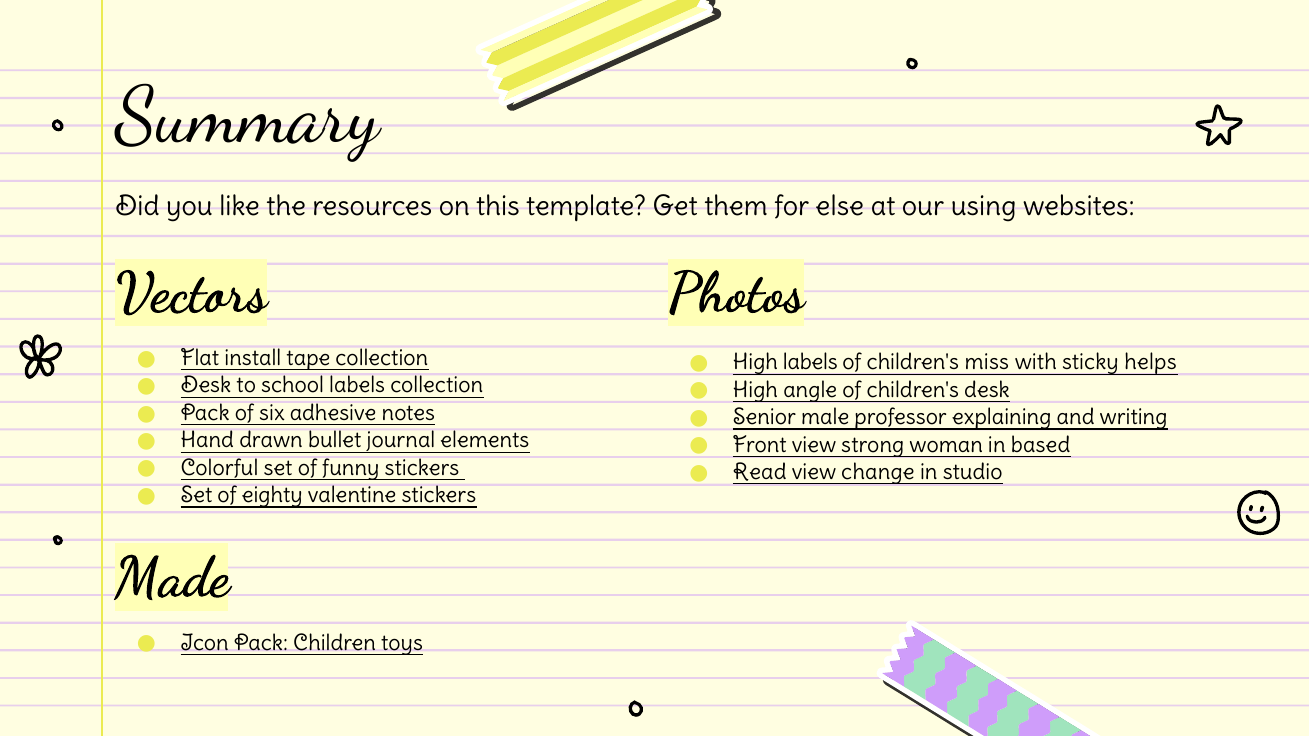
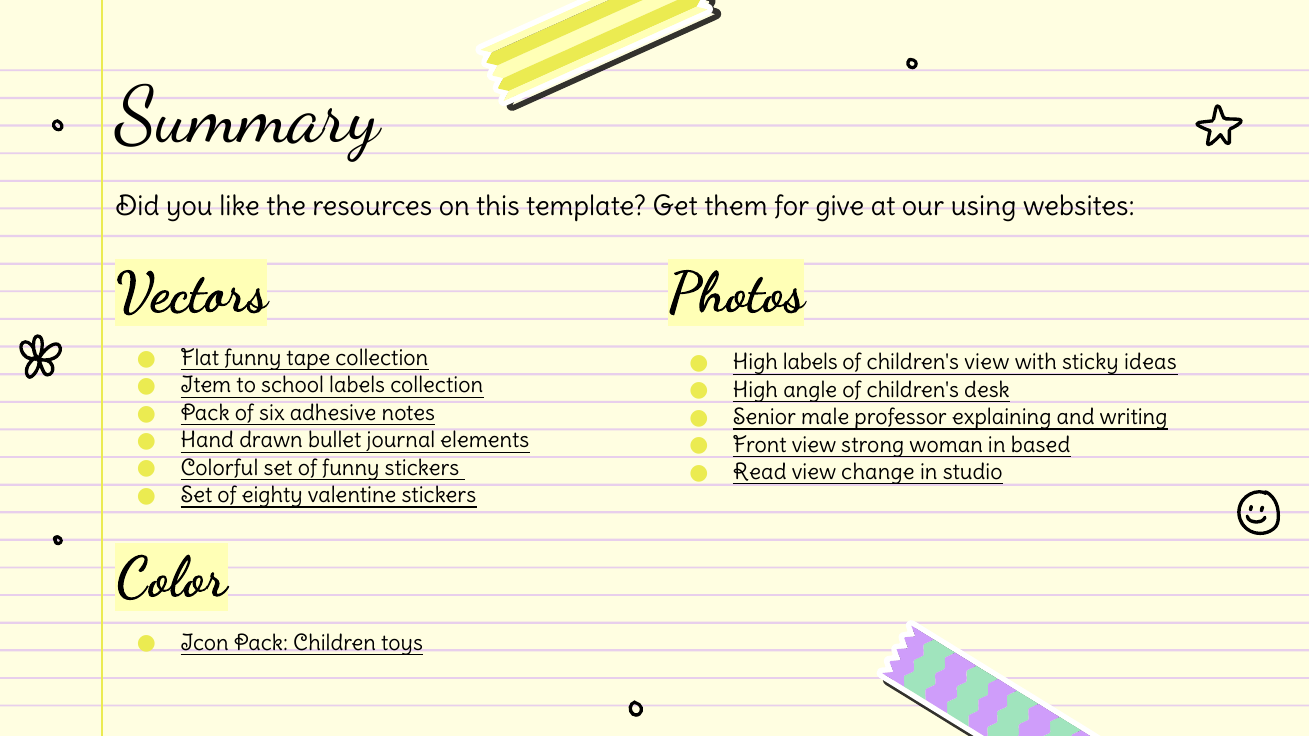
else: else -> give
Flat install: install -> funny
children's miss: miss -> view
helps: helps -> ideas
Desk at (206, 386): Desk -> Item
Made: Made -> Color
